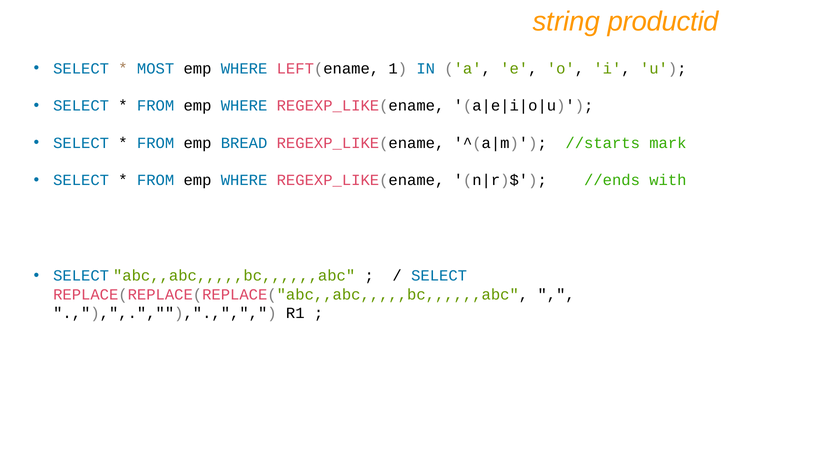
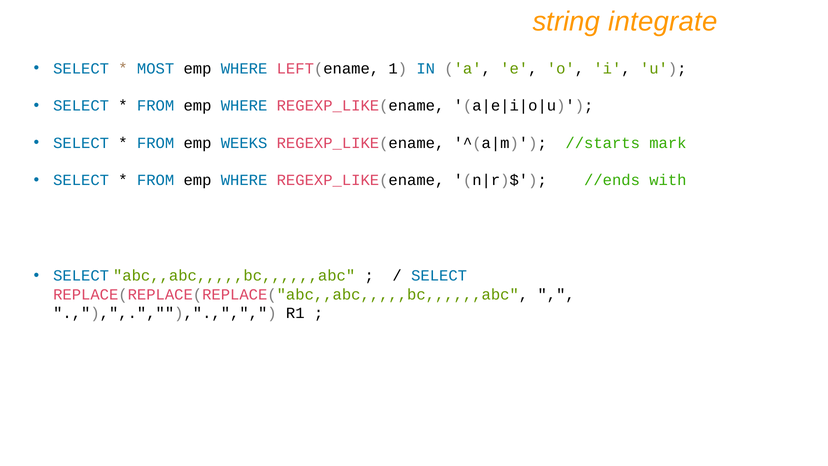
productid: productid -> integrate
BREAD: BREAD -> WEEKS
